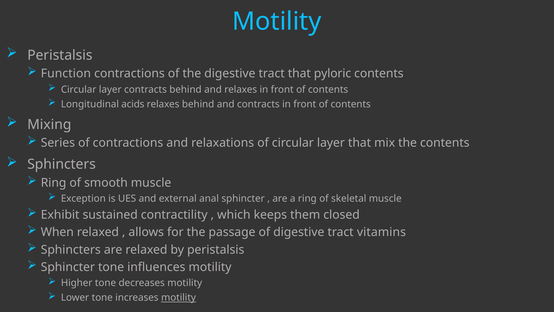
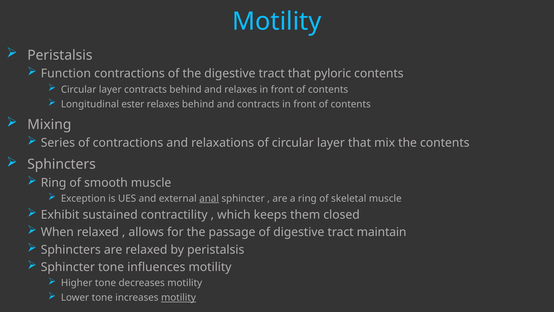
acids: acids -> ester
anal underline: none -> present
vitamins: vitamins -> maintain
